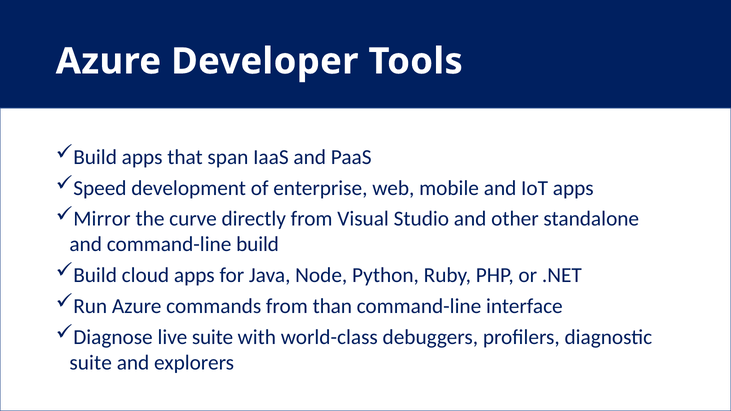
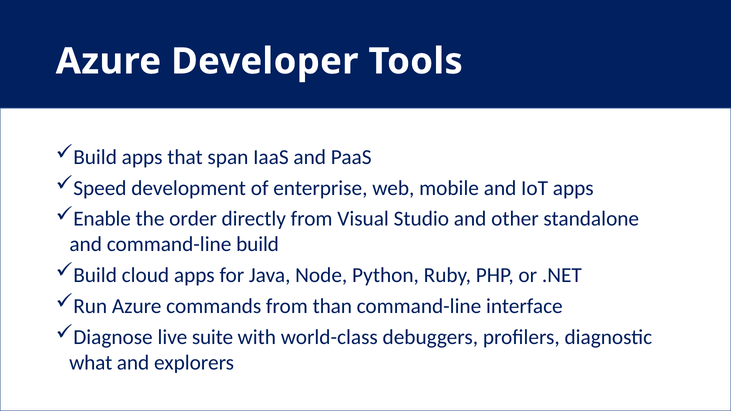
Mirror: Mirror -> Enable
curve: curve -> order
suite at (91, 363): suite -> what
